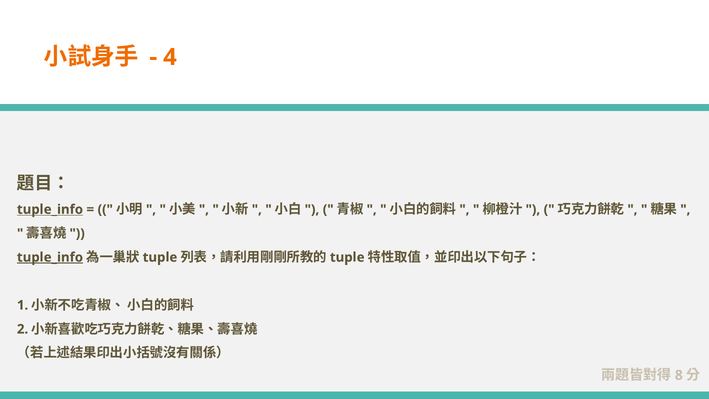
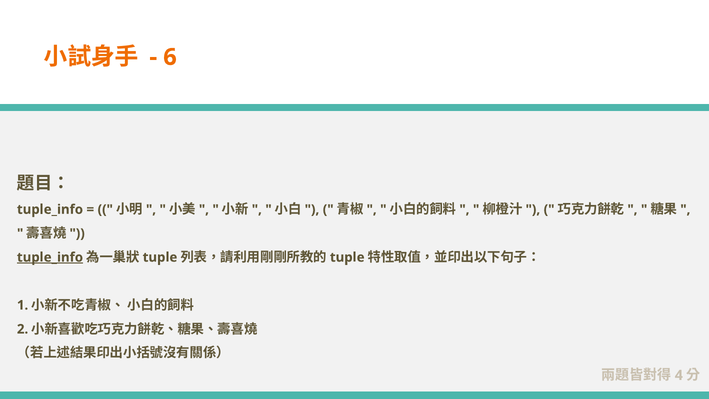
4: 4 -> 6
tuple_info at (50, 209) underline: present -> none
8: 8 -> 4
